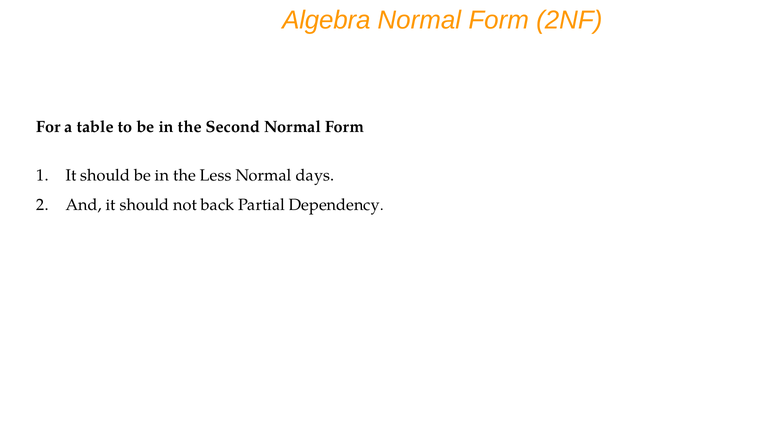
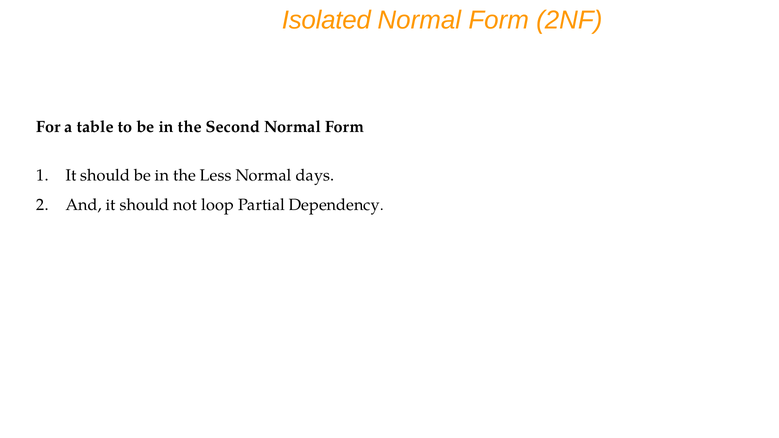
Algebra: Algebra -> Isolated
back: back -> loop
